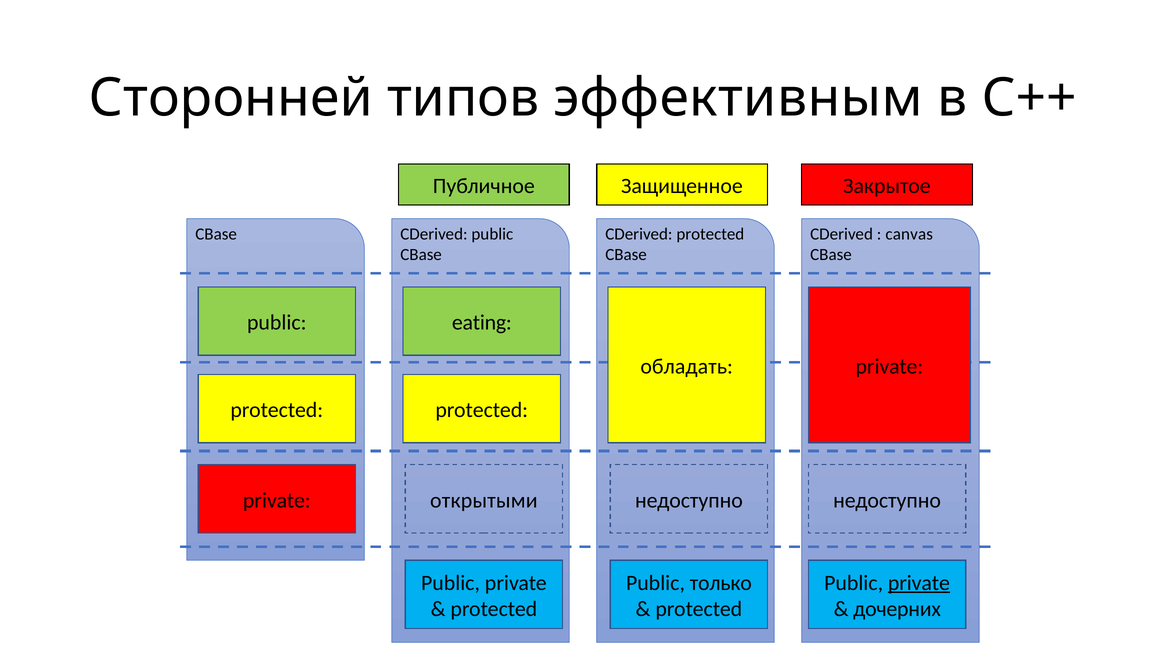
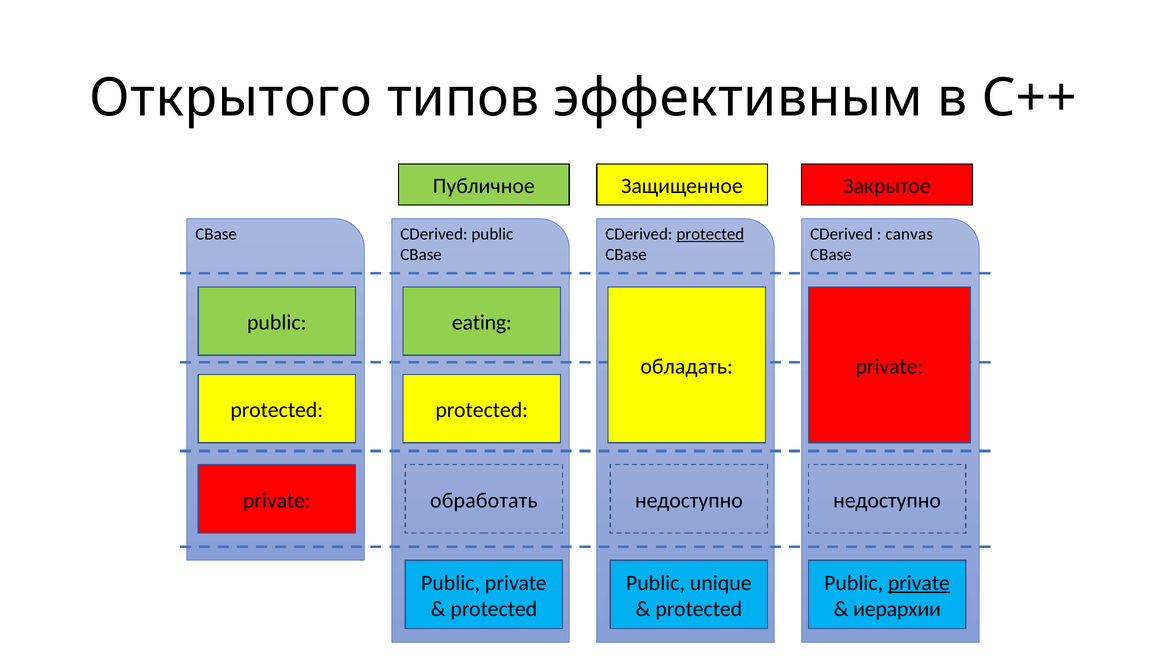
Сторонней: Сторонней -> Открытого
protected at (710, 234) underline: none -> present
открытыми: открытыми -> обработать
только: только -> unique
дочерних: дочерних -> иерархии
